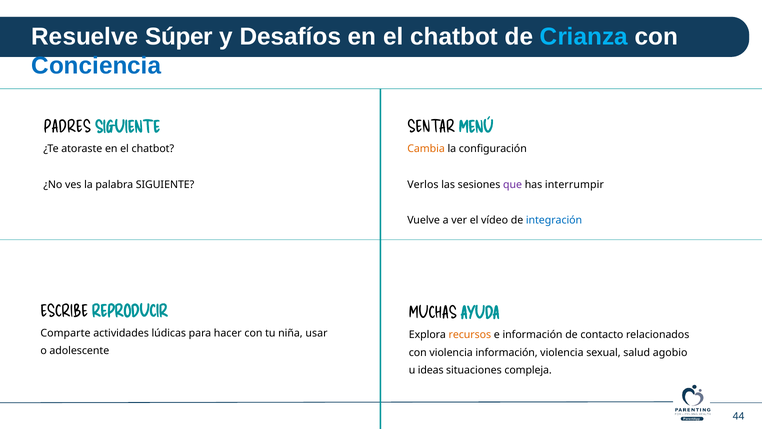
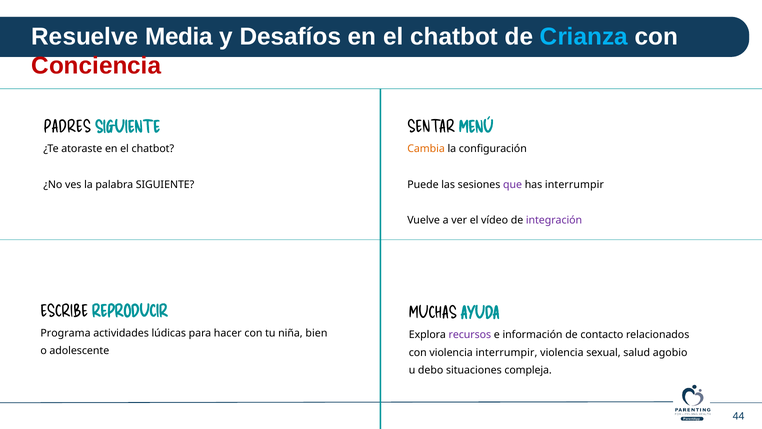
Súper: Súper -> Media
Conciencia colour: blue -> red
Verlos: Verlos -> Puede
integración colour: blue -> purple
Comparte: Comparte -> Programa
usar: usar -> bien
recursos colour: orange -> purple
violencia información: información -> interrumpir
ideas: ideas -> debo
